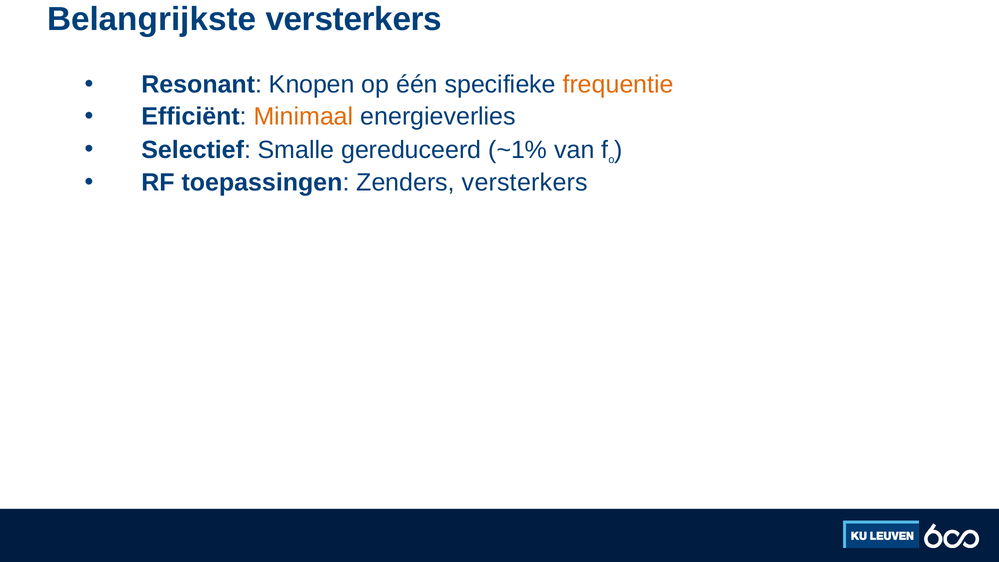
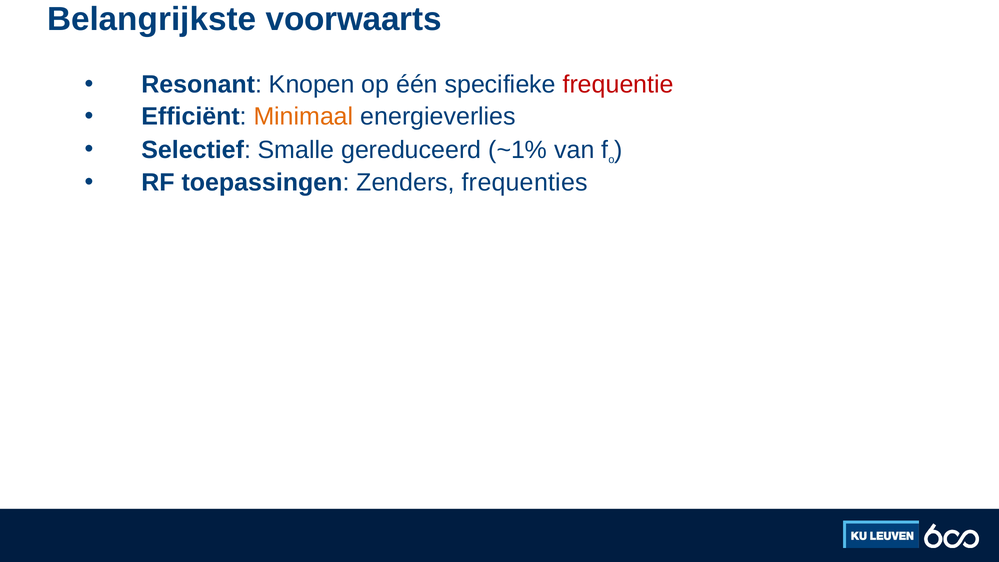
Belangrijkste versterkers: versterkers -> voorwaarts
frequentie colour: orange -> red
Zenders versterkers: versterkers -> frequenties
